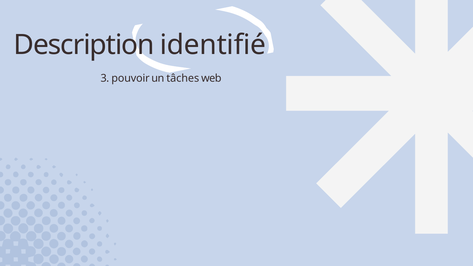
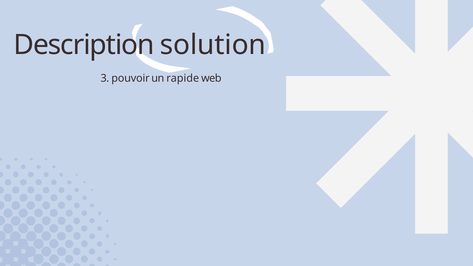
identifié: identifié -> solution
tâches: tâches -> rapide
